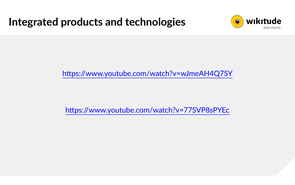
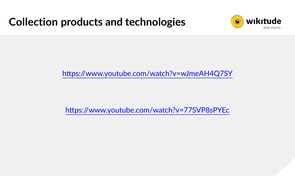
Integrated: Integrated -> Collection
